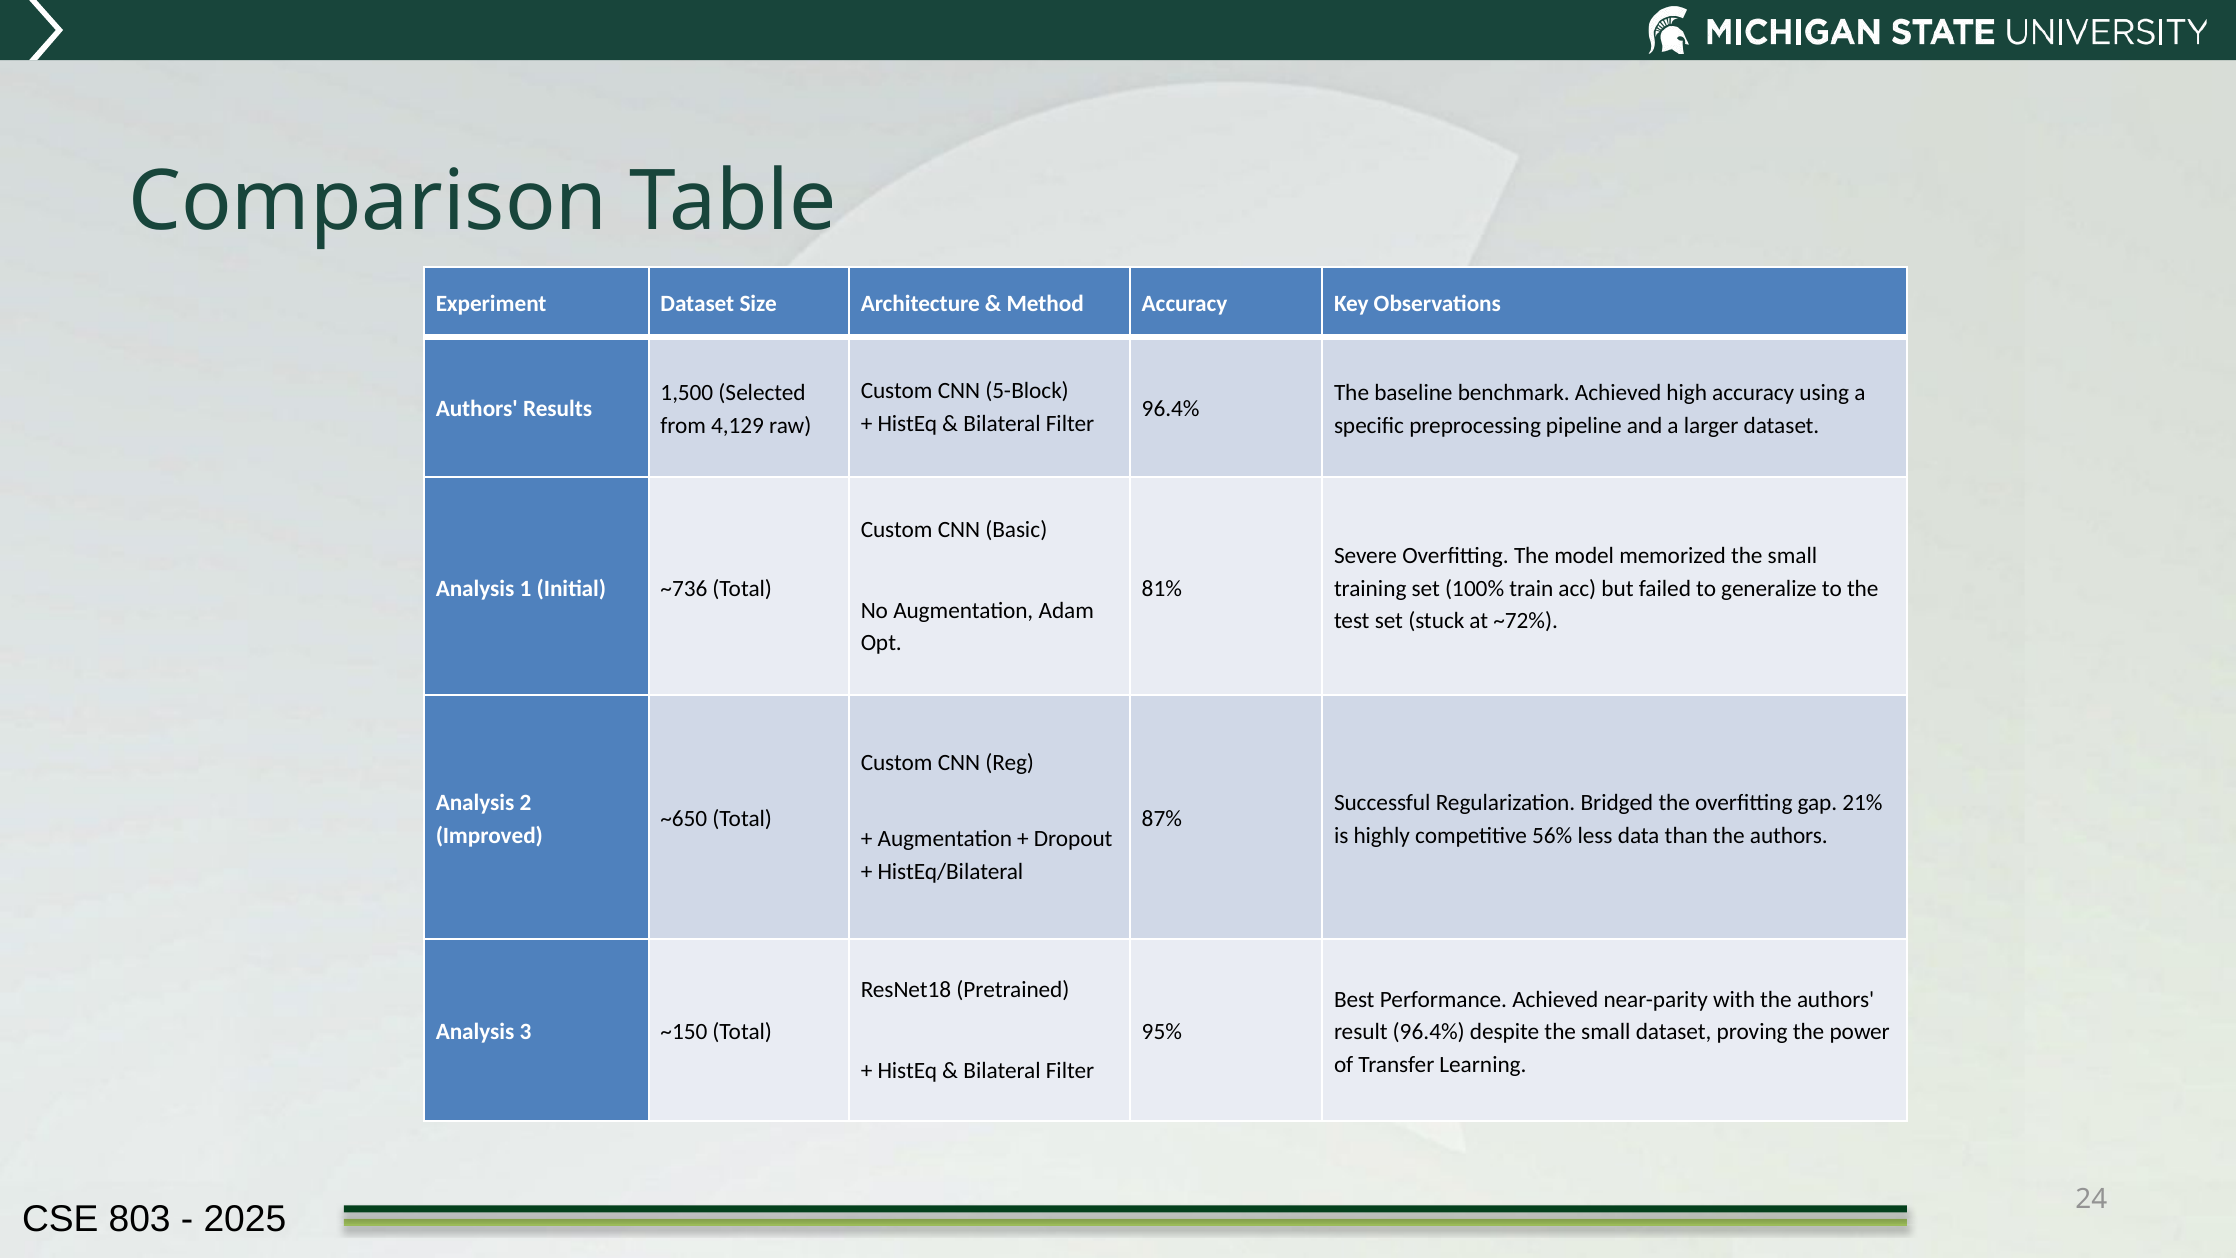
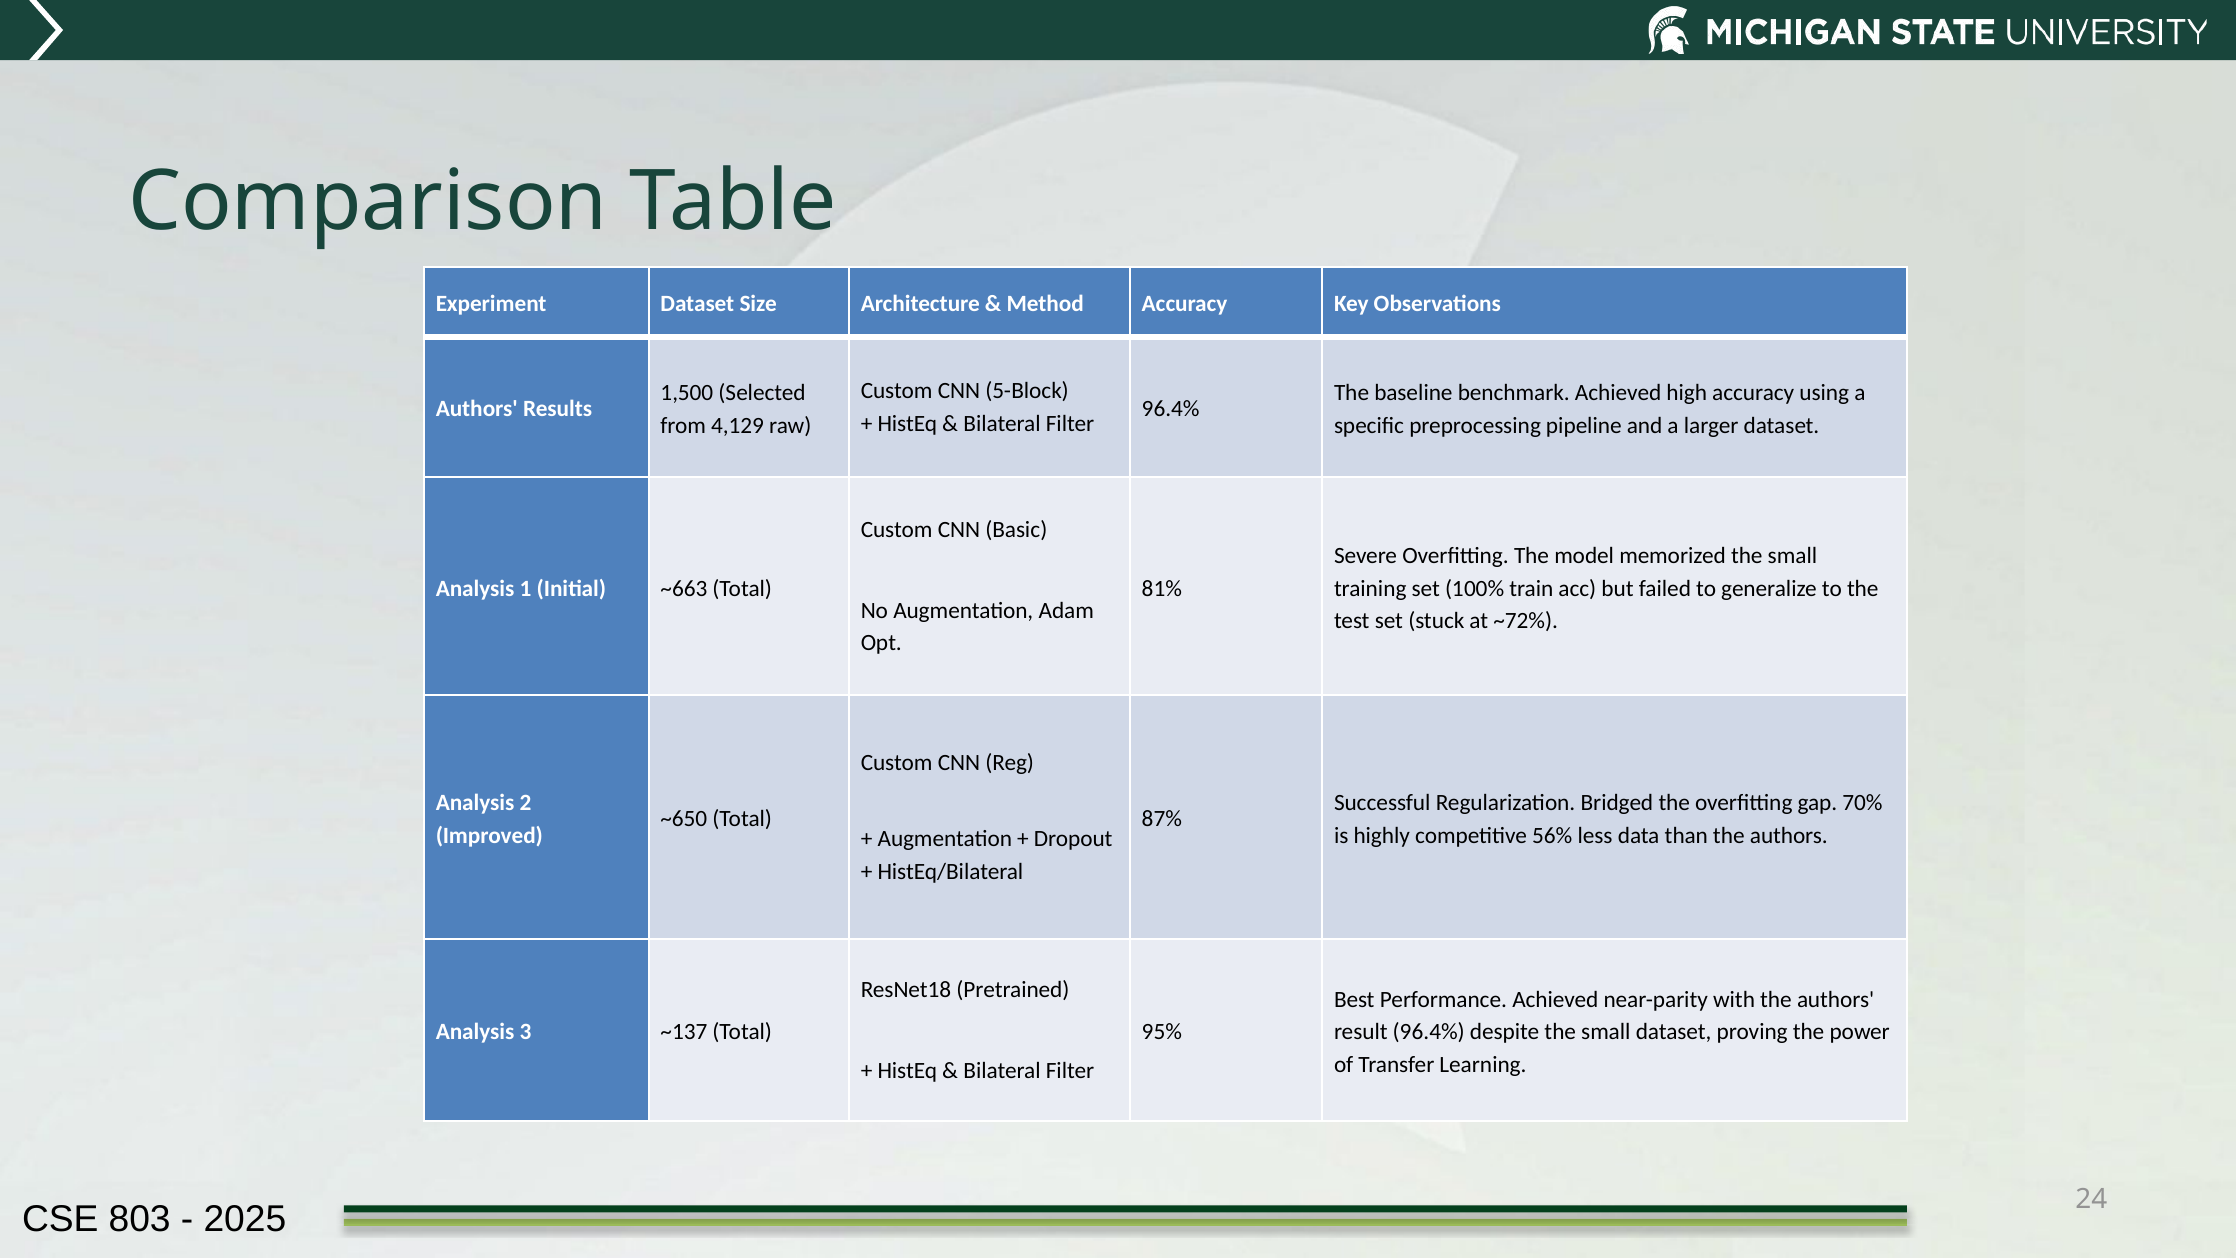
~736: ~736 -> ~663
21%: 21% -> 70%
~150: ~150 -> ~137
